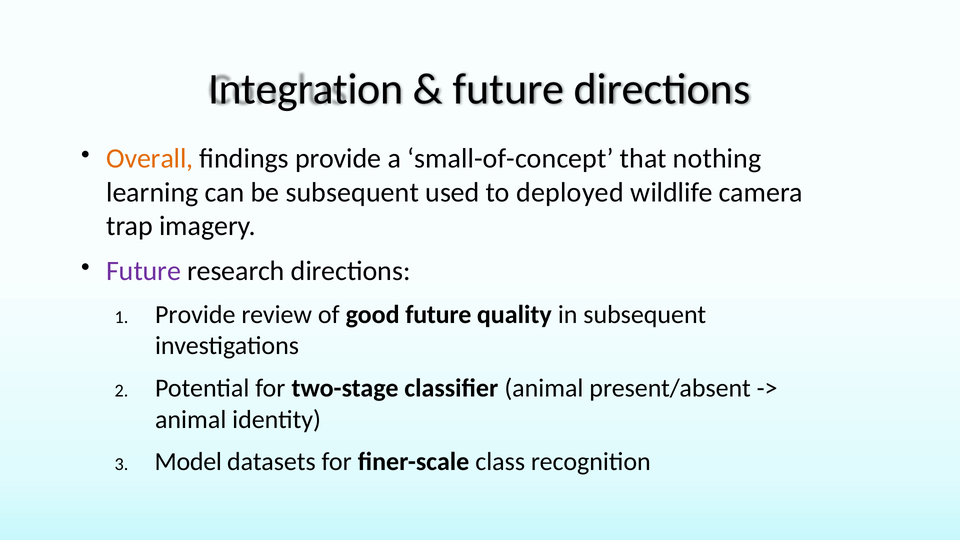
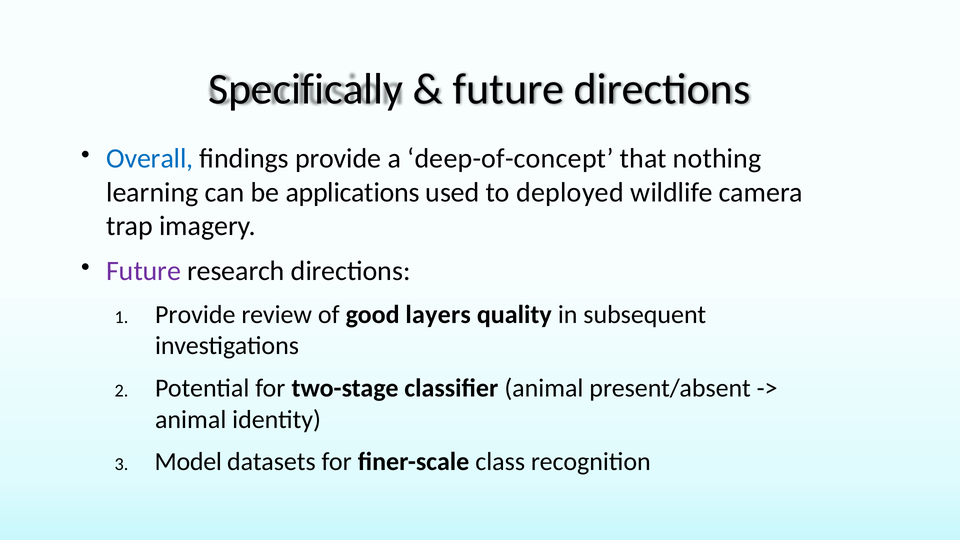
Integration: Integration -> Specifically
Overall colour: orange -> blue
small-of-concept: small-of-concept -> deep-of-concept
be subsequent: subsequent -> applications
good future: future -> layers
